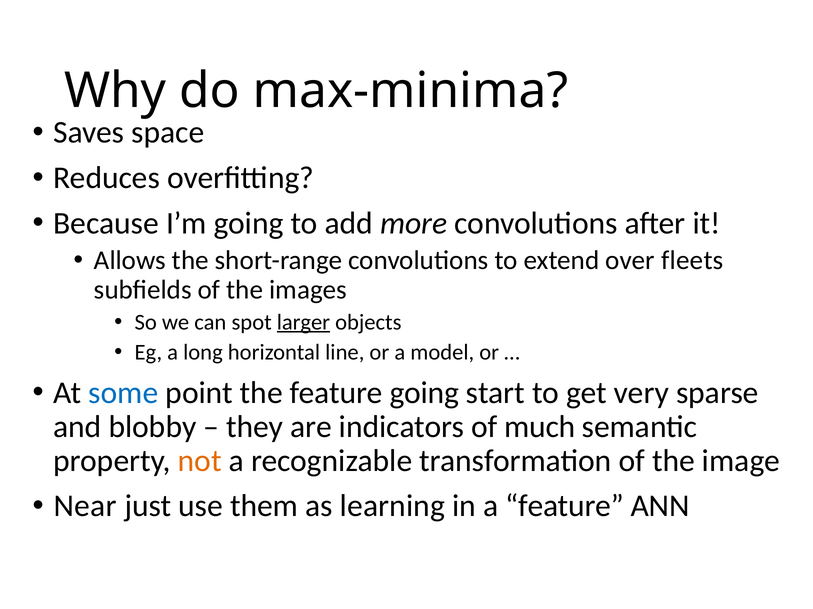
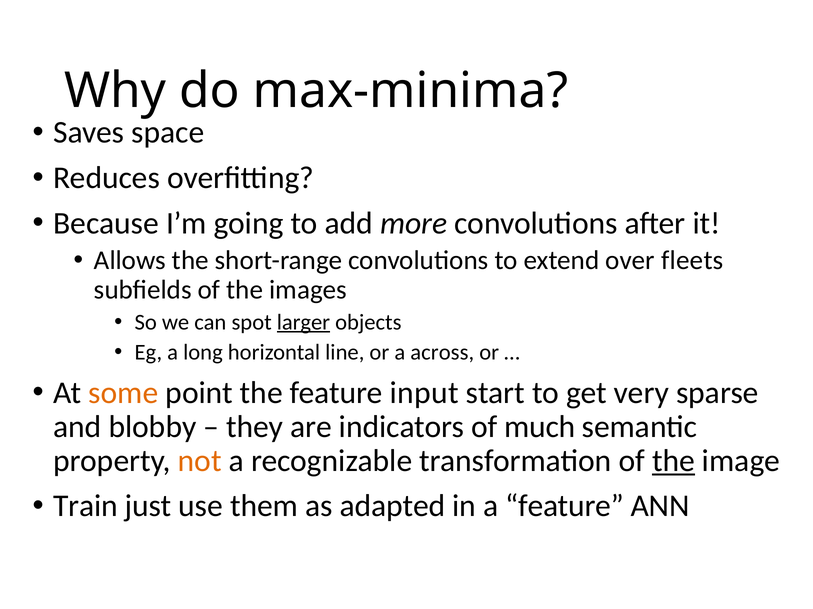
model: model -> across
some colour: blue -> orange
feature going: going -> input
the at (673, 461) underline: none -> present
Near: Near -> Train
learning: learning -> adapted
